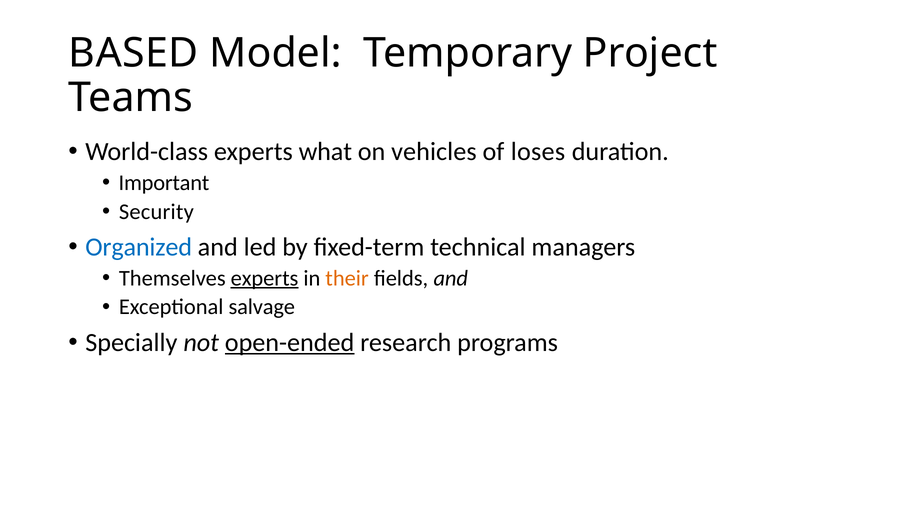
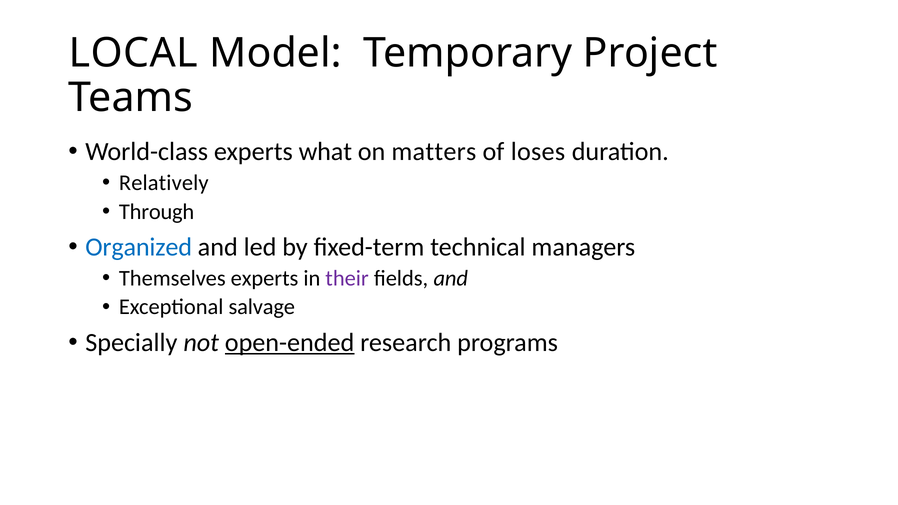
BASED: BASED -> LOCAL
vehicles: vehicles -> matters
Important: Important -> Relatively
Security: Security -> Through
experts at (265, 278) underline: present -> none
their colour: orange -> purple
